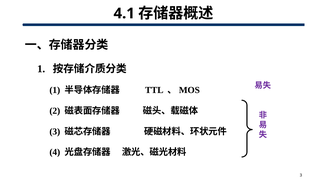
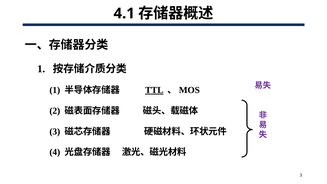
TTL underline: none -> present
